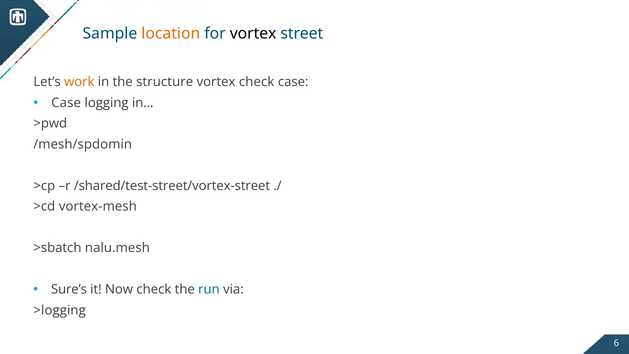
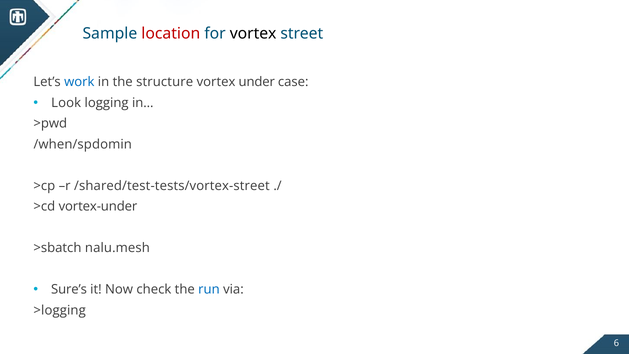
location colour: orange -> red
work colour: orange -> blue
vortex check: check -> under
Case at (66, 103): Case -> Look
/mesh/spdomin: /mesh/spdomin -> /when/spdomin
/shared/test-street/vortex-street: /shared/test-street/vortex-street -> /shared/test-tests/vortex-street
vortex-mesh: vortex-mesh -> vortex-under
